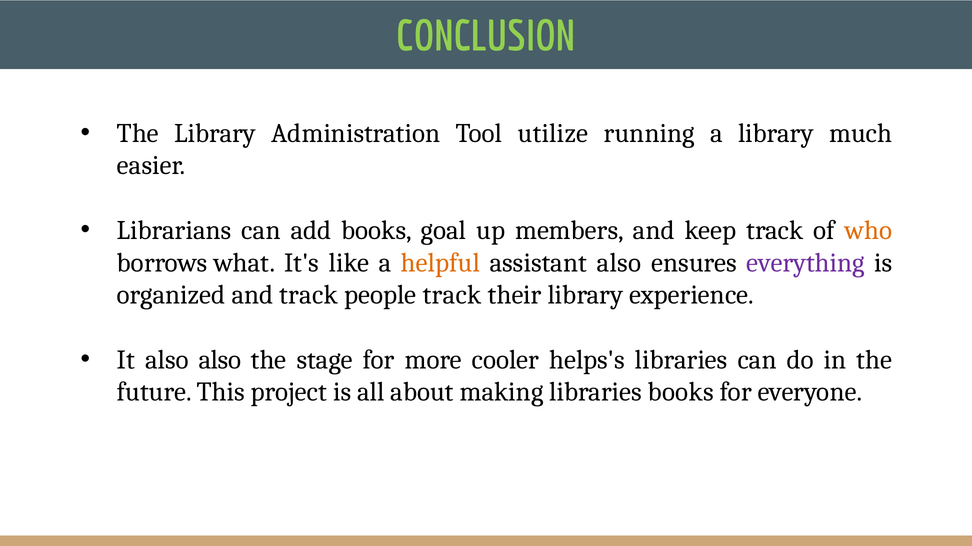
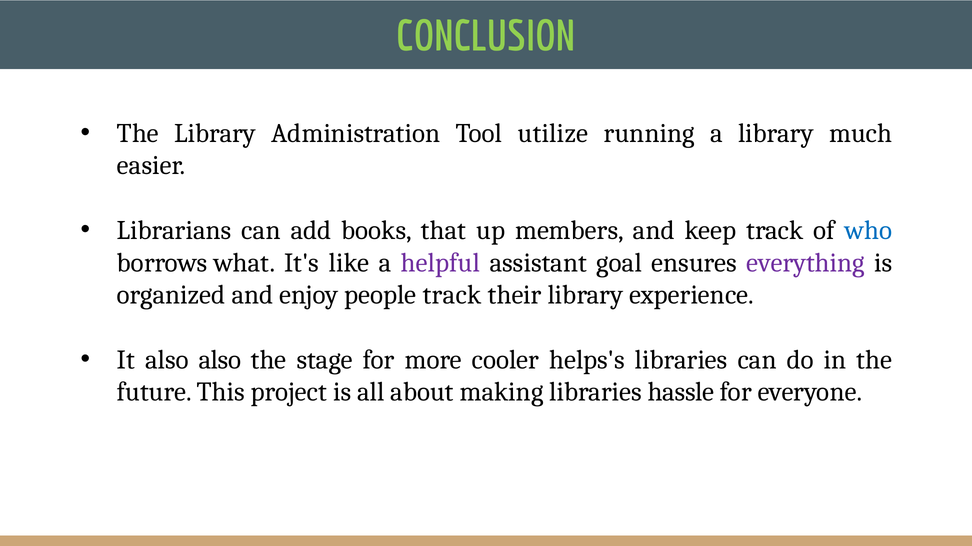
goal: goal -> that
who colour: orange -> blue
helpful colour: orange -> purple
assistant also: also -> goal
and track: track -> enjoy
libraries books: books -> hassle
